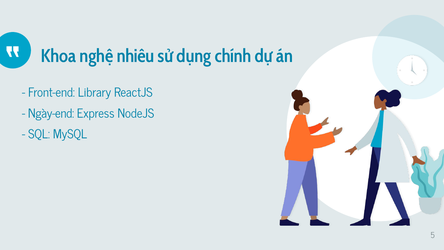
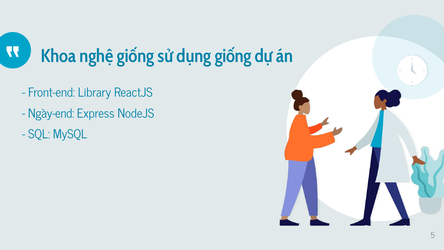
nghệ nhiêu: nhiêu -> giống
dụng chính: chính -> giống
